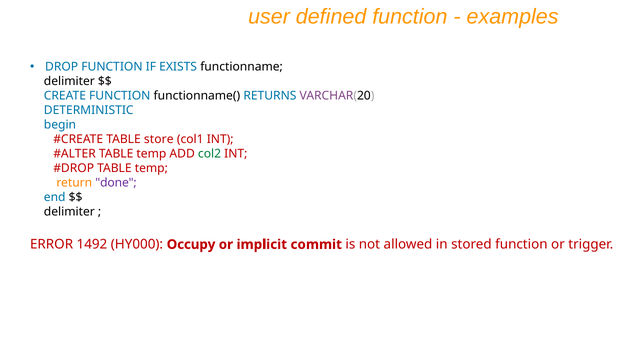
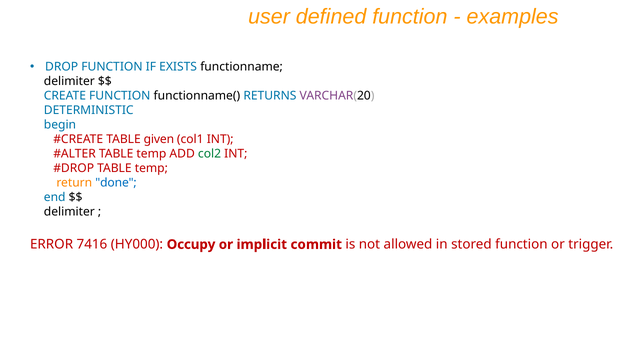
store: store -> given
done colour: purple -> blue
1492: 1492 -> 7416
